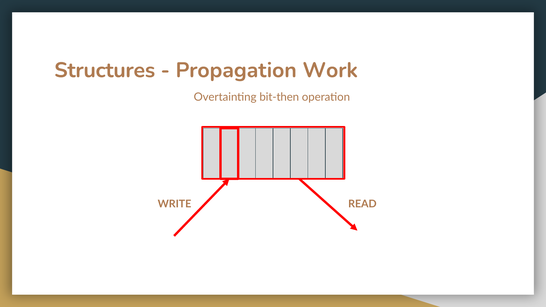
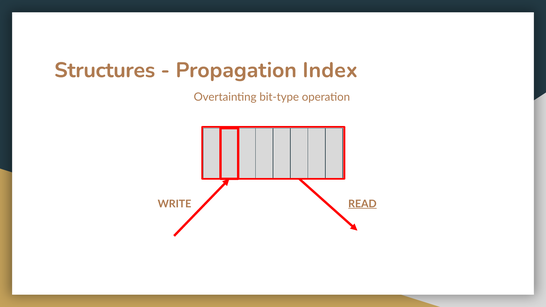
Work: Work -> Index
bit-then: bit-then -> bit-type
READ underline: none -> present
